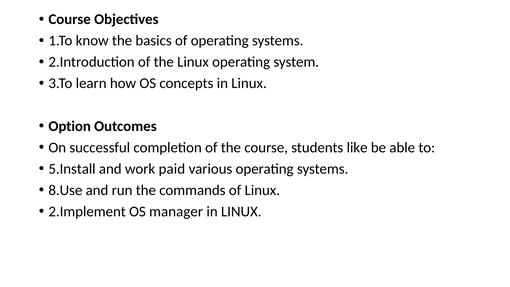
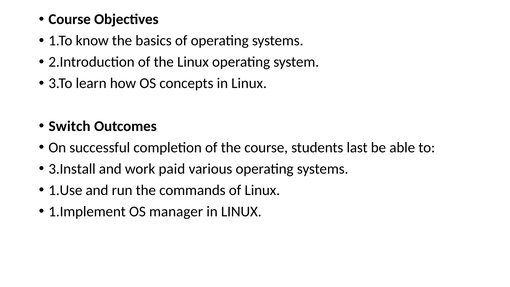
Option: Option -> Switch
like: like -> last
5.Install: 5.Install -> 3.Install
8.Use: 8.Use -> 1.Use
2.Implement: 2.Implement -> 1.Implement
